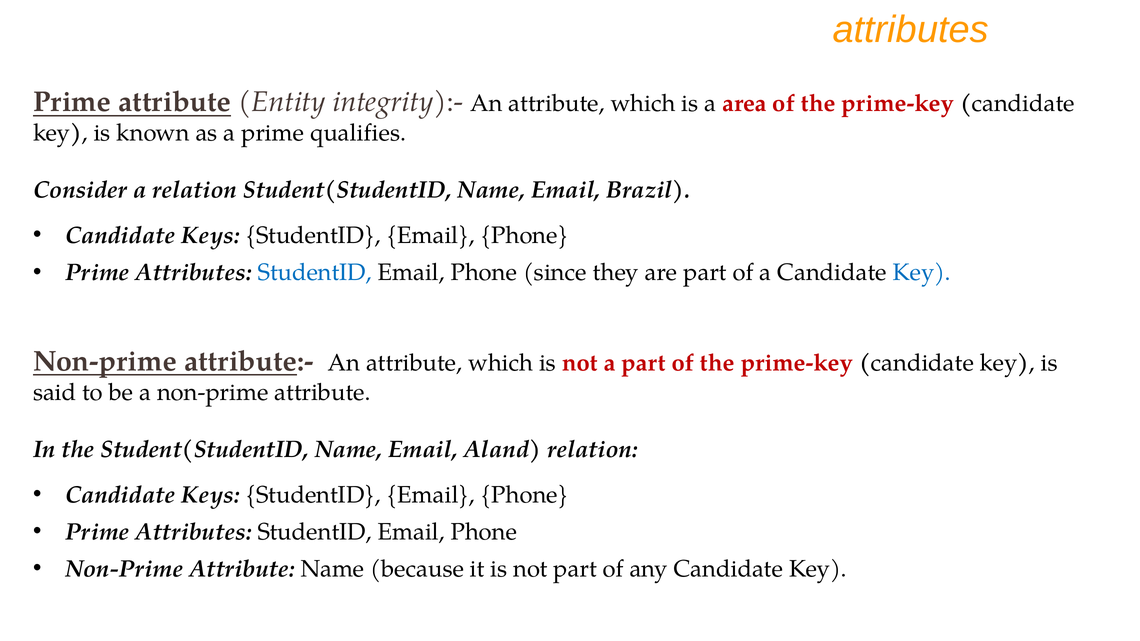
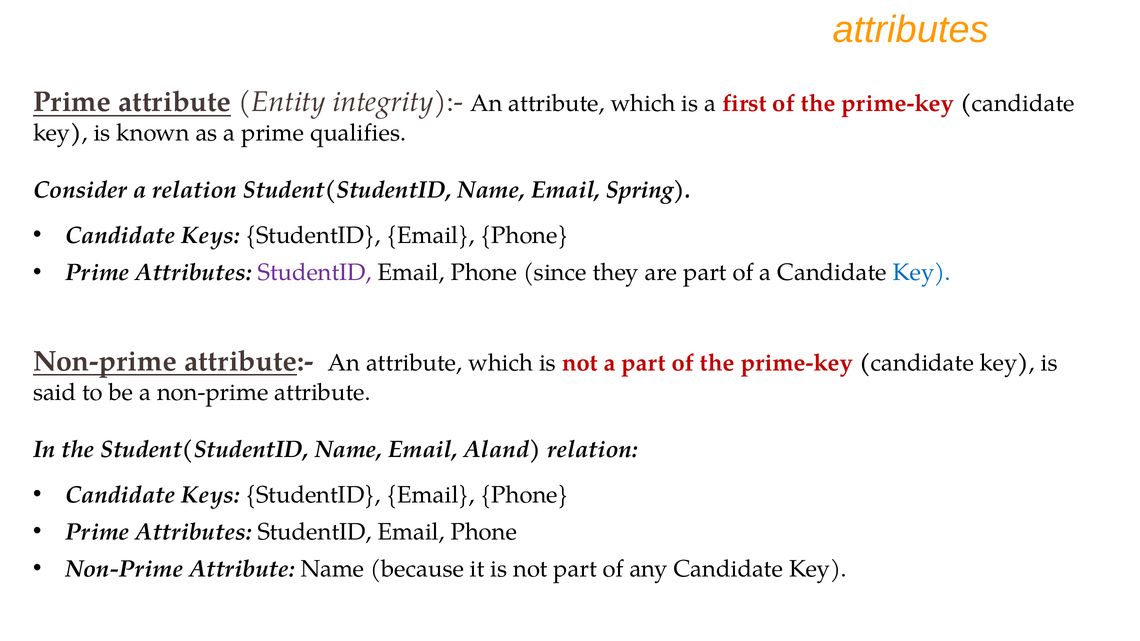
area: area -> first
Brazil: Brazil -> Spring
StudentID at (315, 273) colour: blue -> purple
